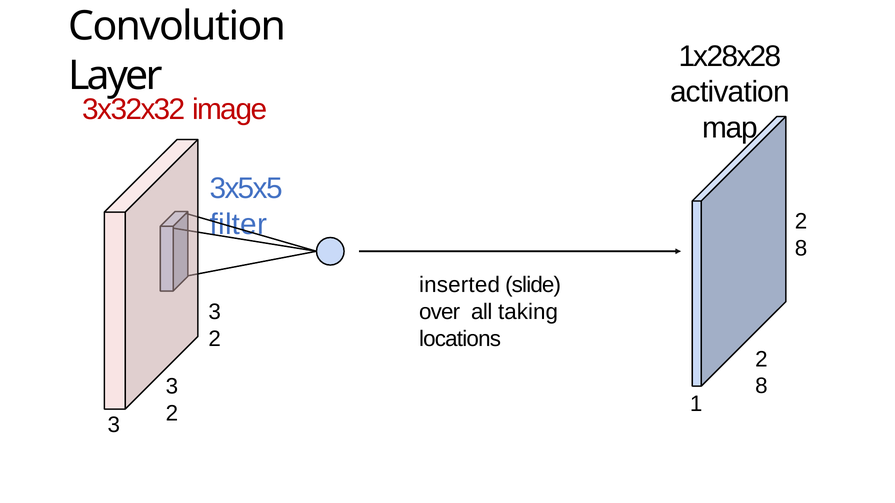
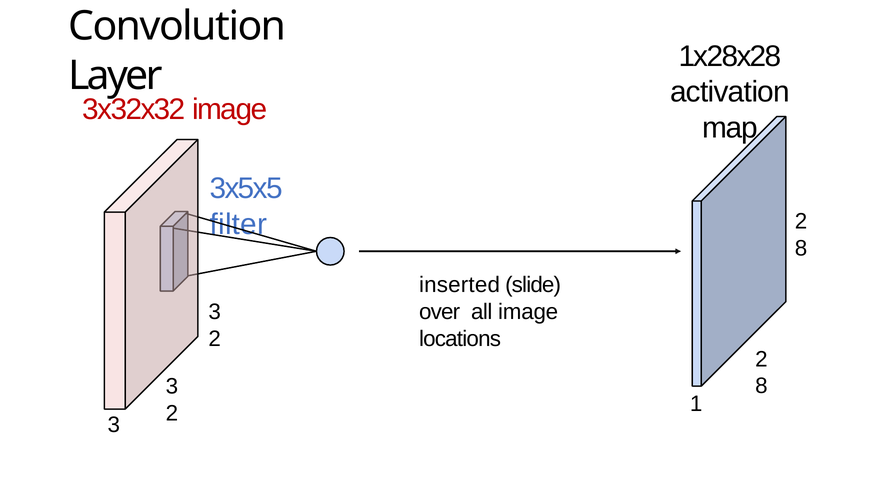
all taking: taking -> image
